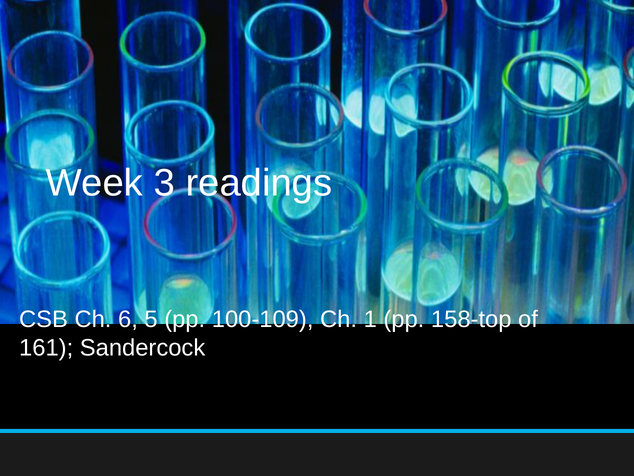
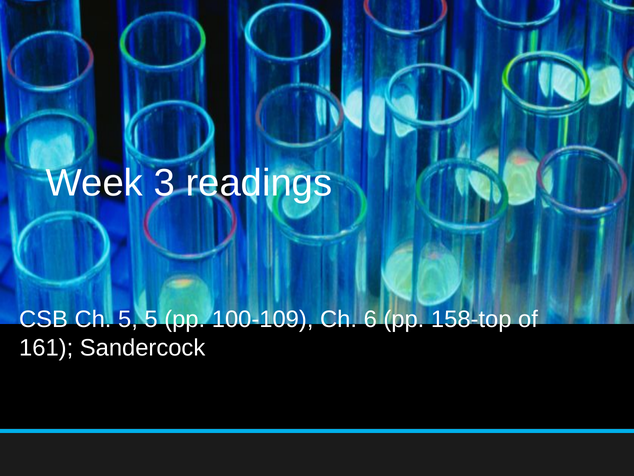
Ch 6: 6 -> 5
1: 1 -> 6
